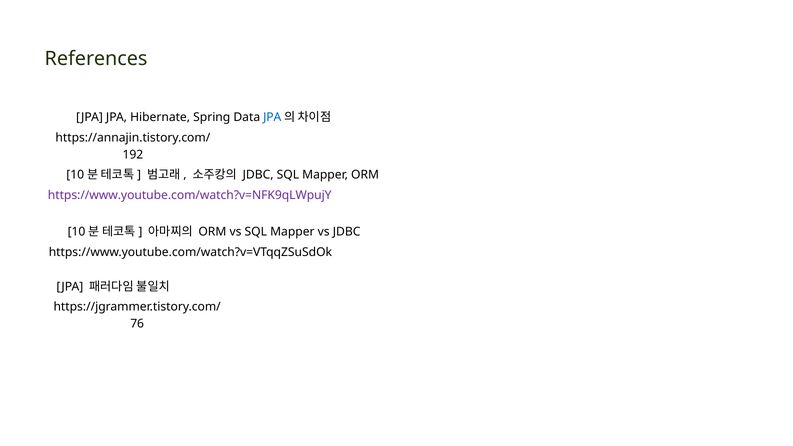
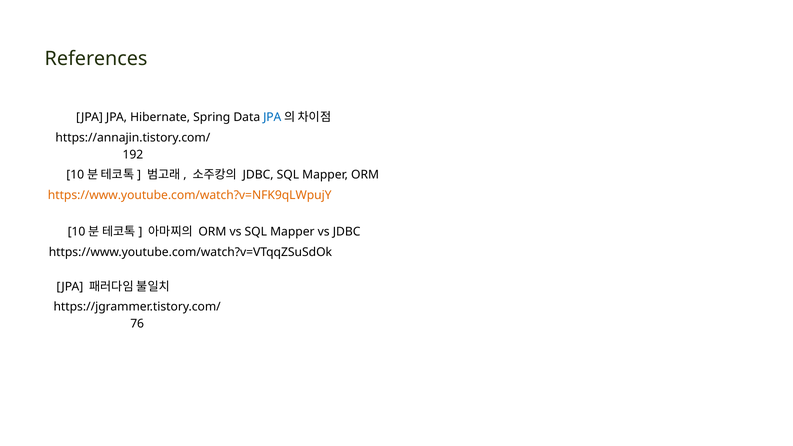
https://www.youtube.com/watch?v=NFK9qLWpujY colour: purple -> orange
